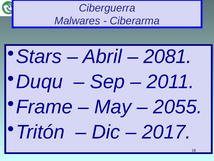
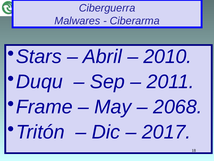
2081: 2081 -> 2010
2055: 2055 -> 2068
